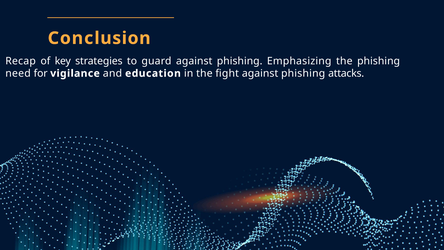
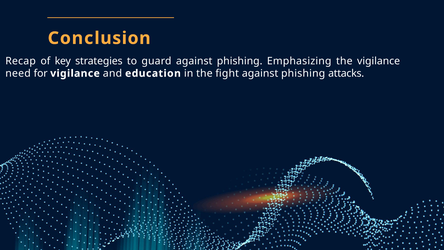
the phishing: phishing -> vigilance
